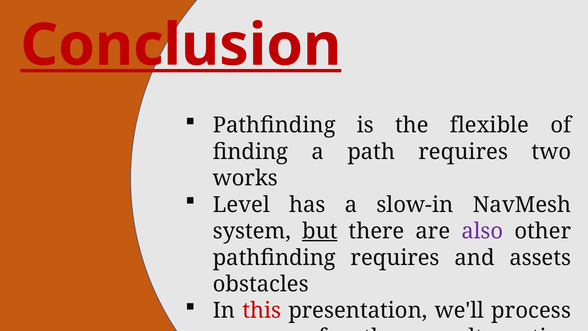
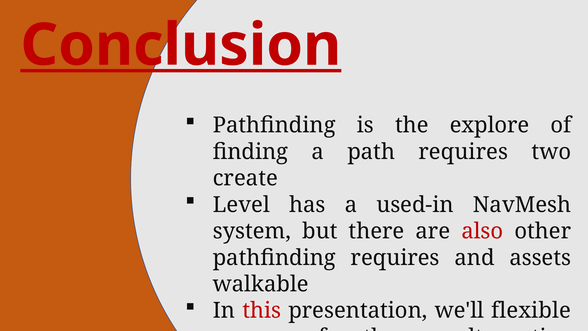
flexible: flexible -> explore
works: works -> create
slow-in: slow-in -> used-in
but underline: present -> none
also colour: purple -> red
obstacles: obstacles -> walkable
process: process -> flexible
